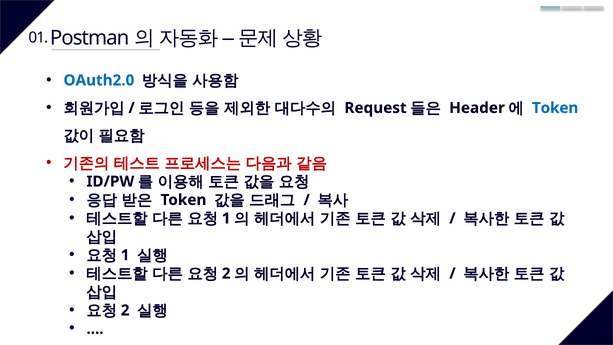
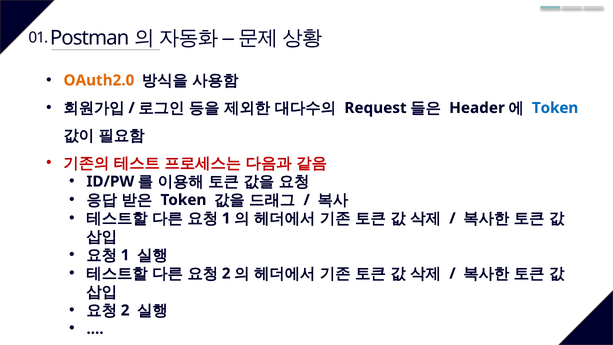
OAuth2.0 colour: blue -> orange
